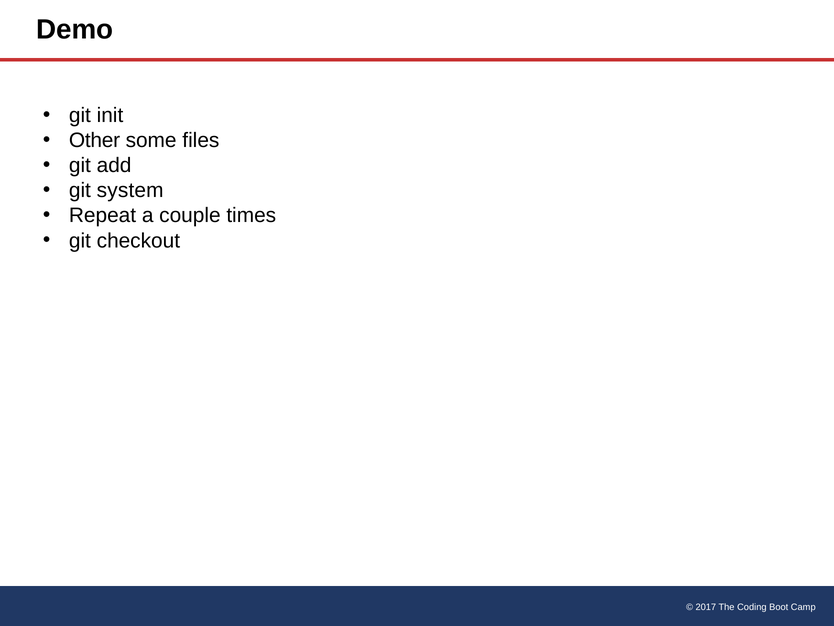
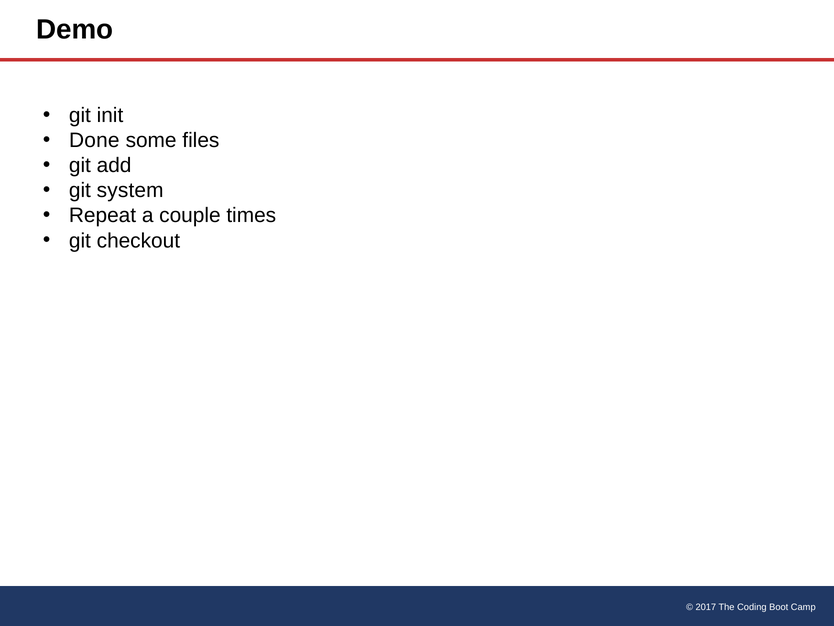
Other: Other -> Done
